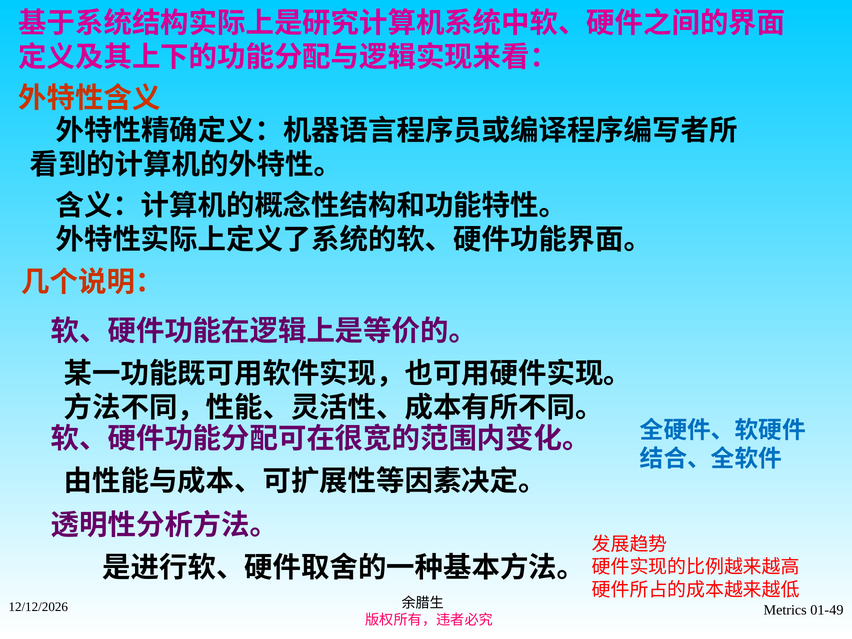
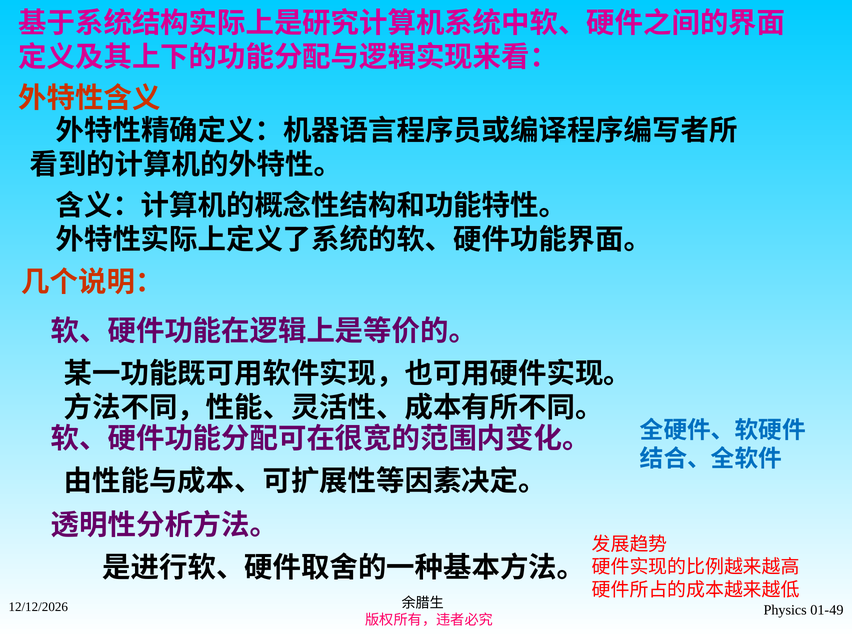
Metrics: Metrics -> Physics
